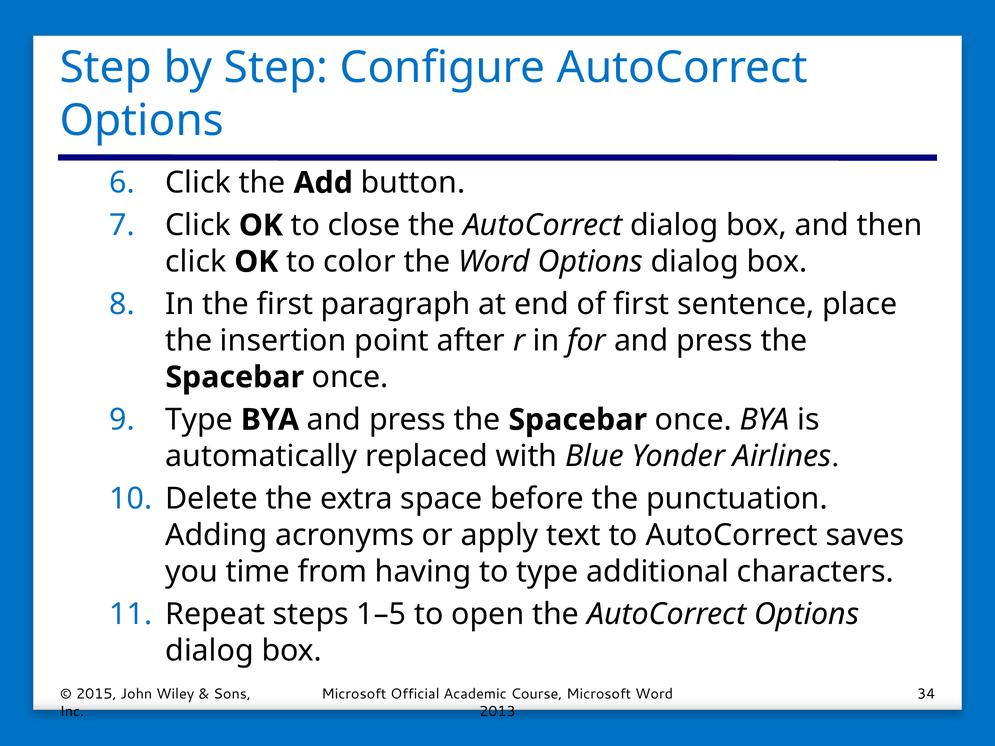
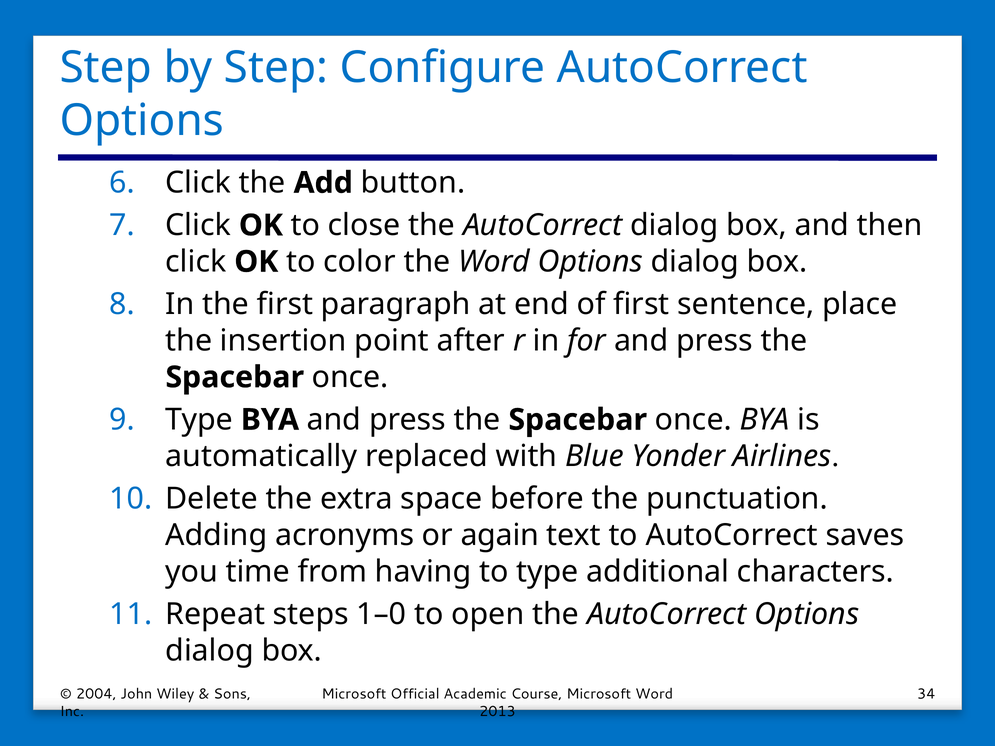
apply: apply -> again
1–5: 1–5 -> 1–0
2015: 2015 -> 2004
